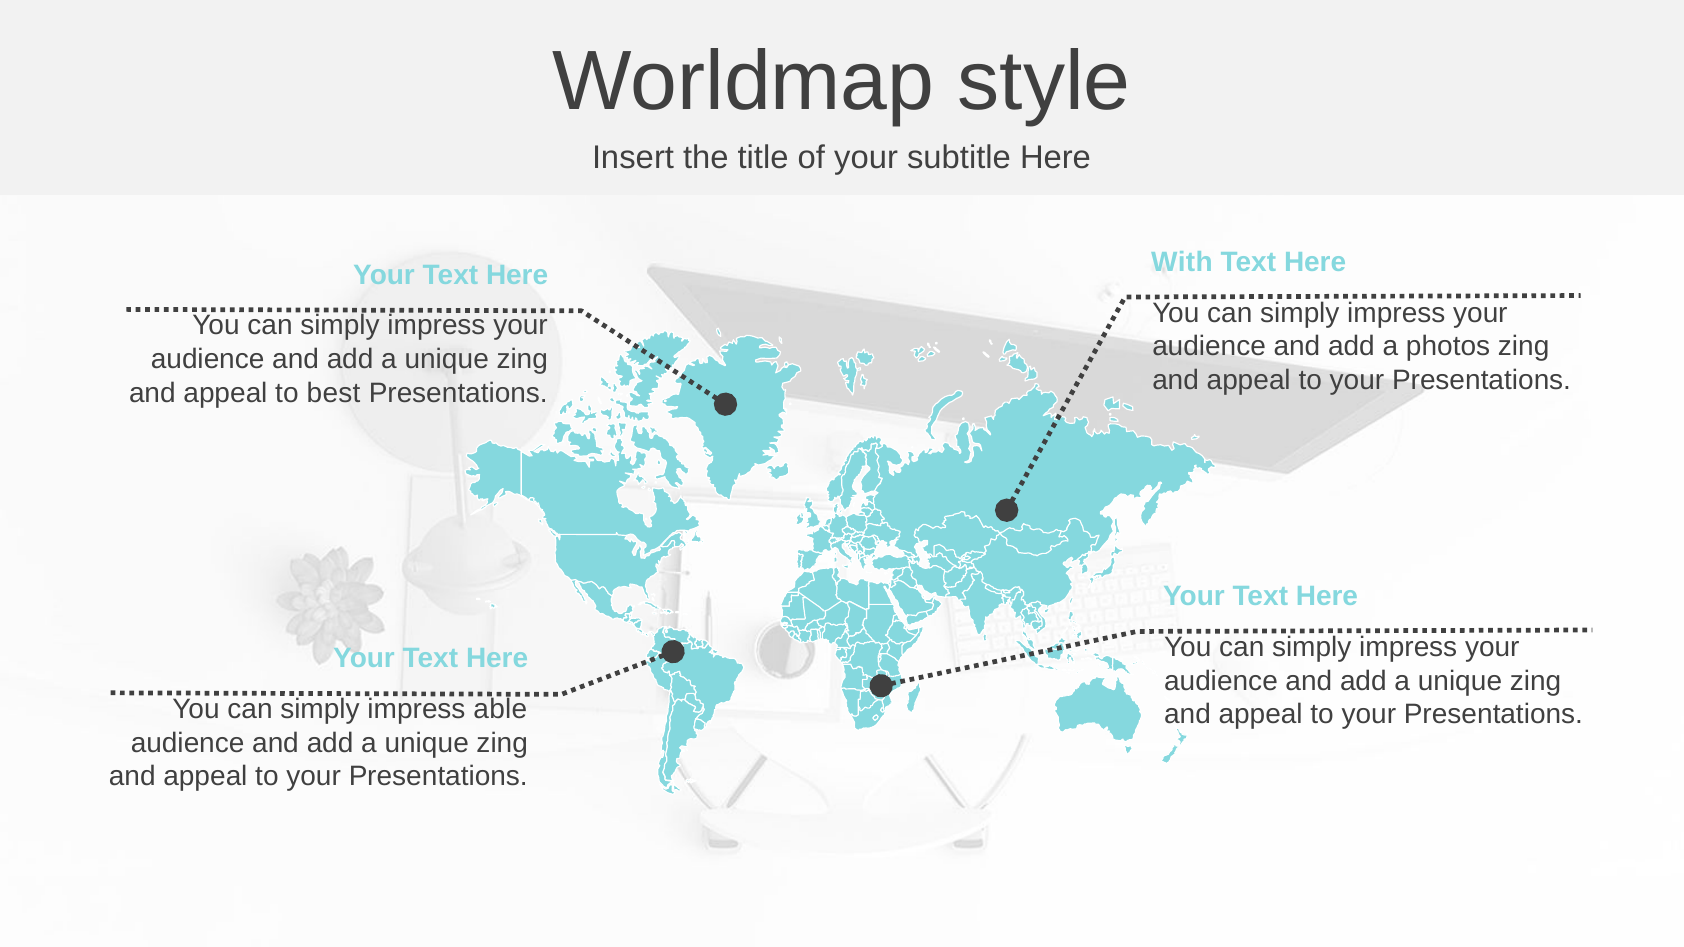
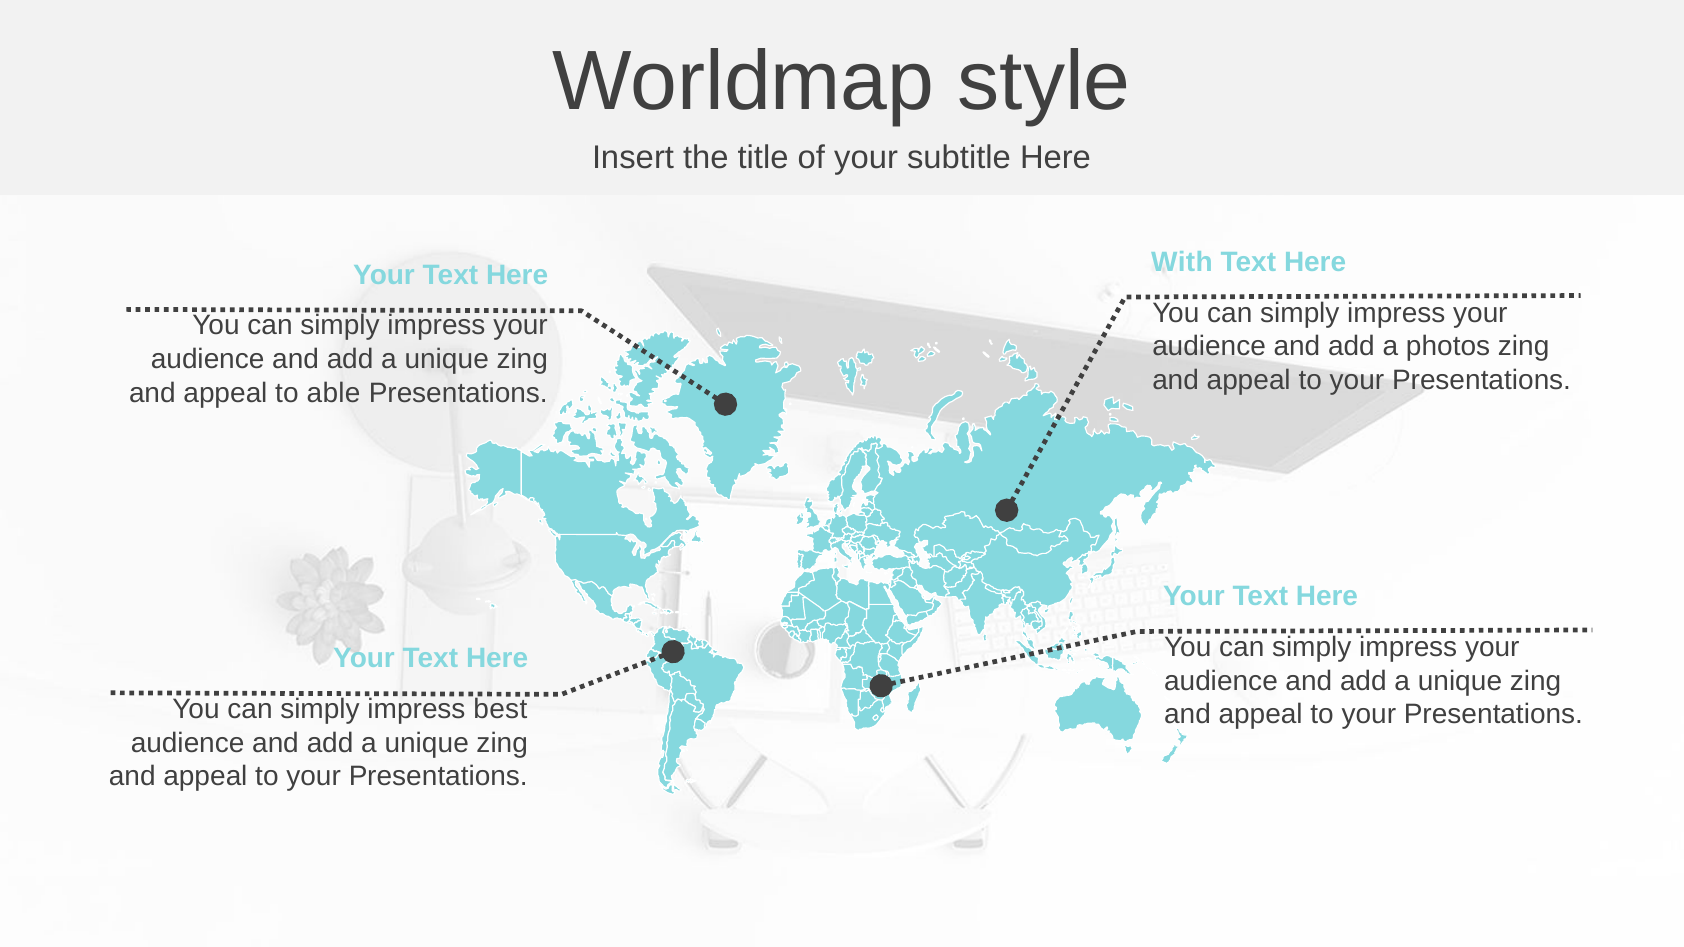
best: best -> able
able: able -> best
